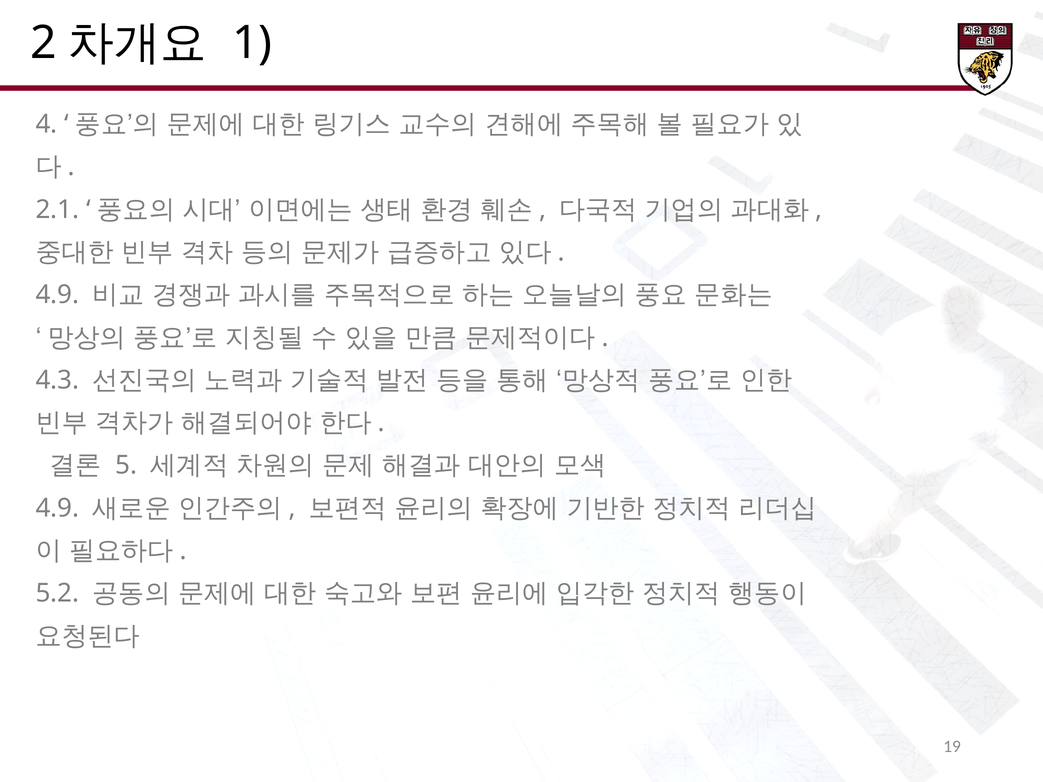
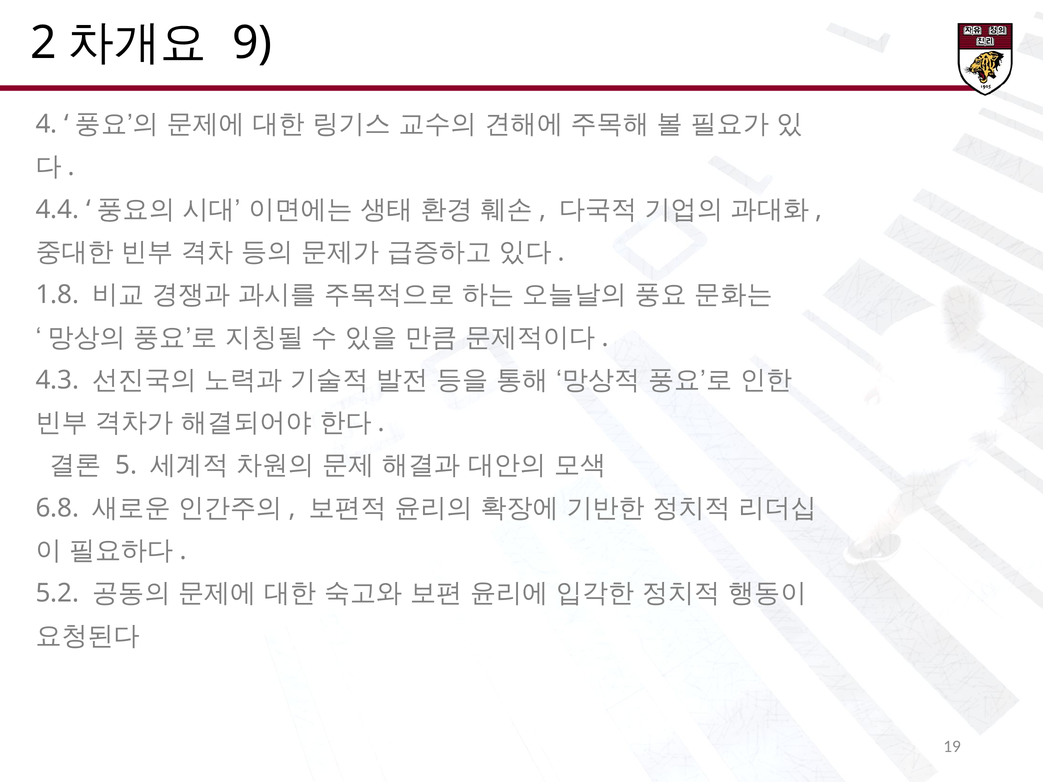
1: 1 -> 9
2.1: 2.1 -> 4.4
4.9 at (57, 295): 4.9 -> 1.8
4.9 at (57, 508): 4.9 -> 6.8
